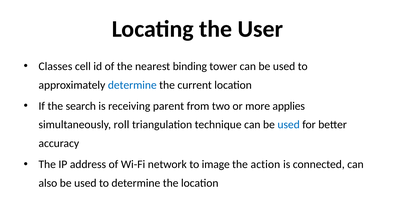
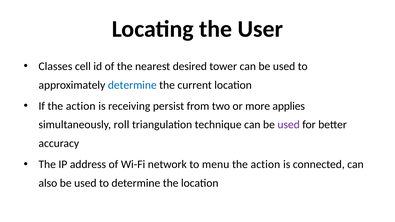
binding: binding -> desired
If the search: search -> action
parent: parent -> persist
used at (289, 125) colour: blue -> purple
image: image -> menu
